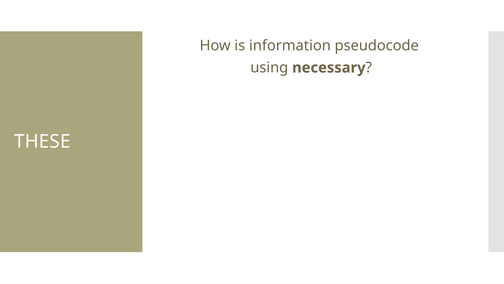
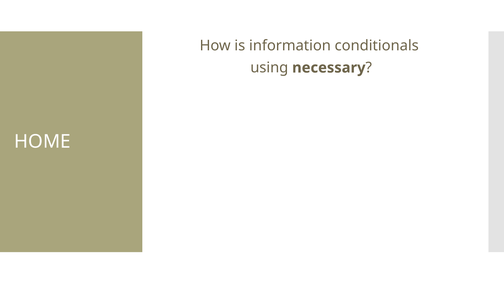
pseudocode: pseudocode -> conditionals
THESE: THESE -> HOME
